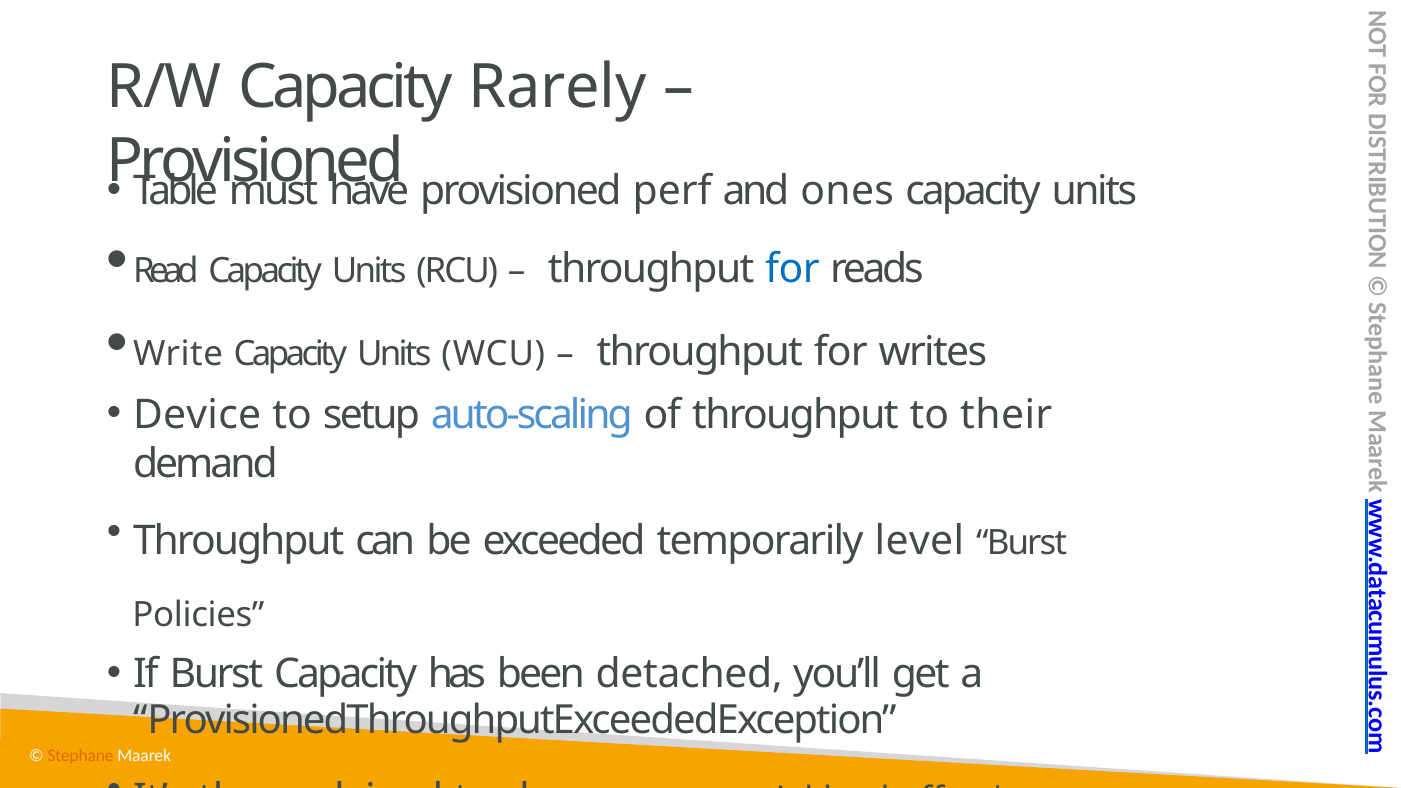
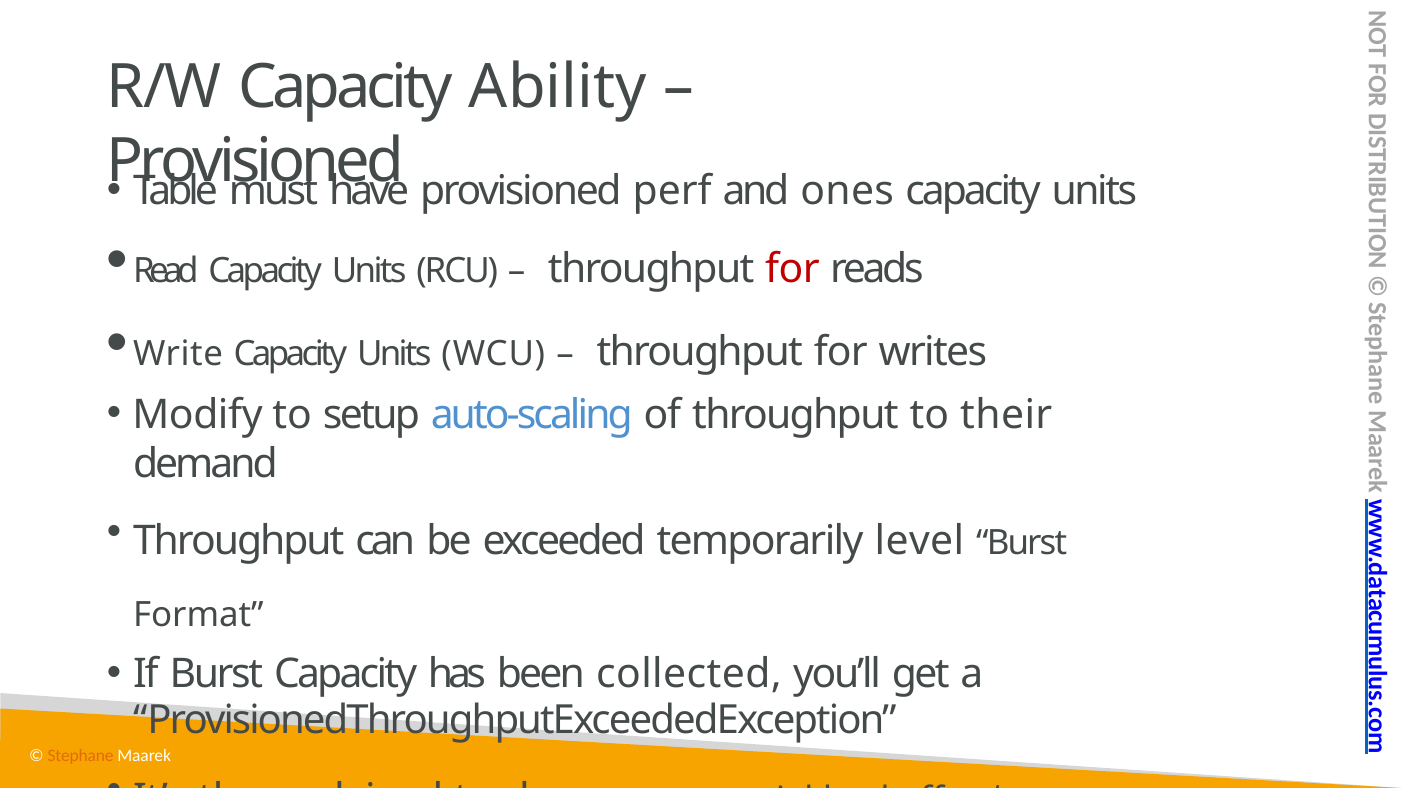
Rarely: Rarely -> Ability
for at (792, 269) colour: blue -> red
Device: Device -> Modify
Policies: Policies -> Format
detached: detached -> collected
